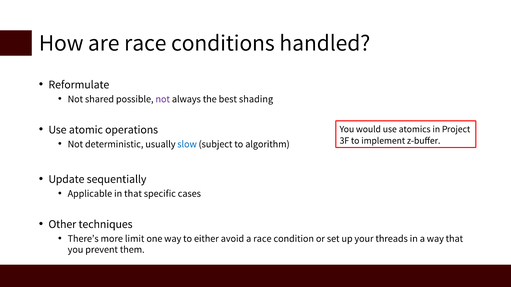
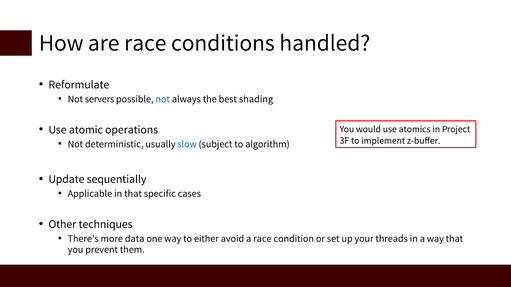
shared: shared -> servers
not at (163, 99) colour: purple -> blue
limit: limit -> data
